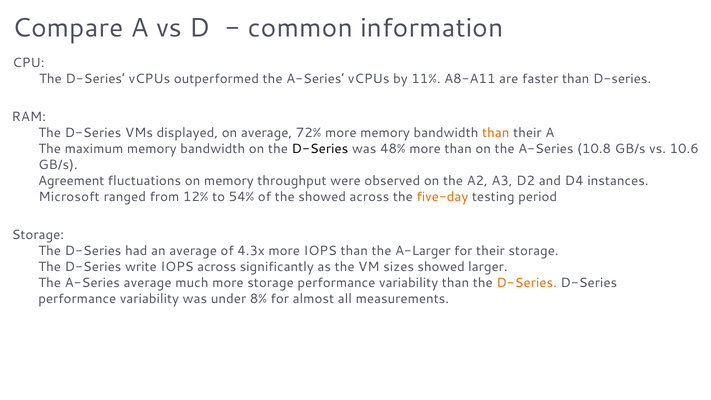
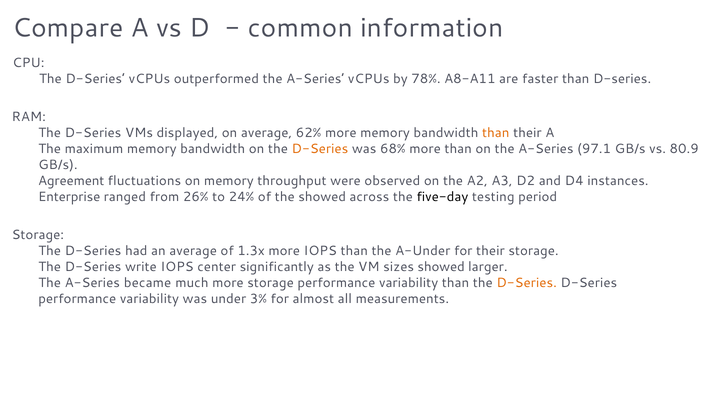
11%: 11% -> 78%
72%: 72% -> 62%
D-Series at (320, 149) colour: black -> orange
48%: 48% -> 68%
10.8: 10.8 -> 97.1
10.6: 10.6 -> 80.9
Microsoft: Microsoft -> Enterprise
12%: 12% -> 26%
54%: 54% -> 24%
five-day colour: orange -> black
4.3x: 4.3x -> 1.3x
A-Larger: A-Larger -> A-Under
IOPS across: across -> center
A-Series average: average -> became
8%: 8% -> 3%
